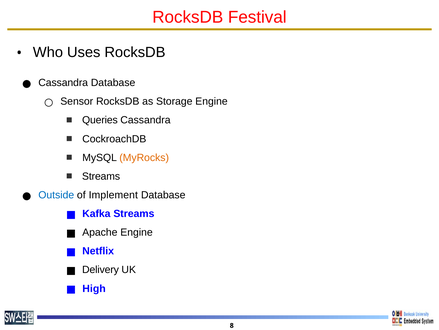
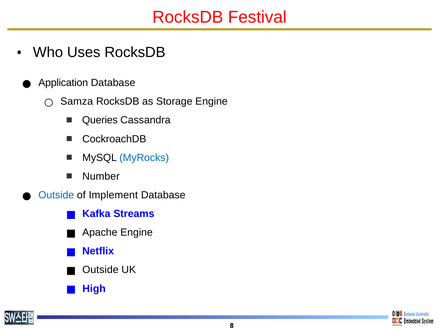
Cassandra at (63, 83): Cassandra -> Application
Sensor: Sensor -> Samza
MyRocks colour: orange -> blue
Streams at (101, 176): Streams -> Number
Delivery at (101, 269): Delivery -> Outside
